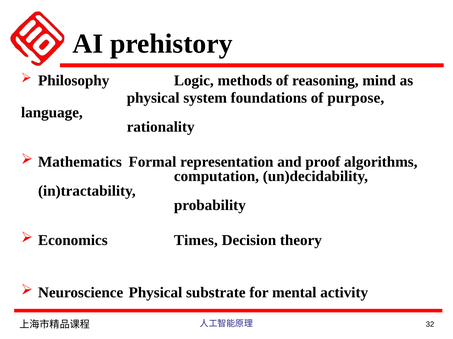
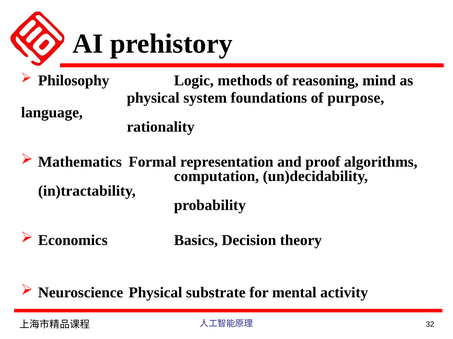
Times: Times -> Basics
